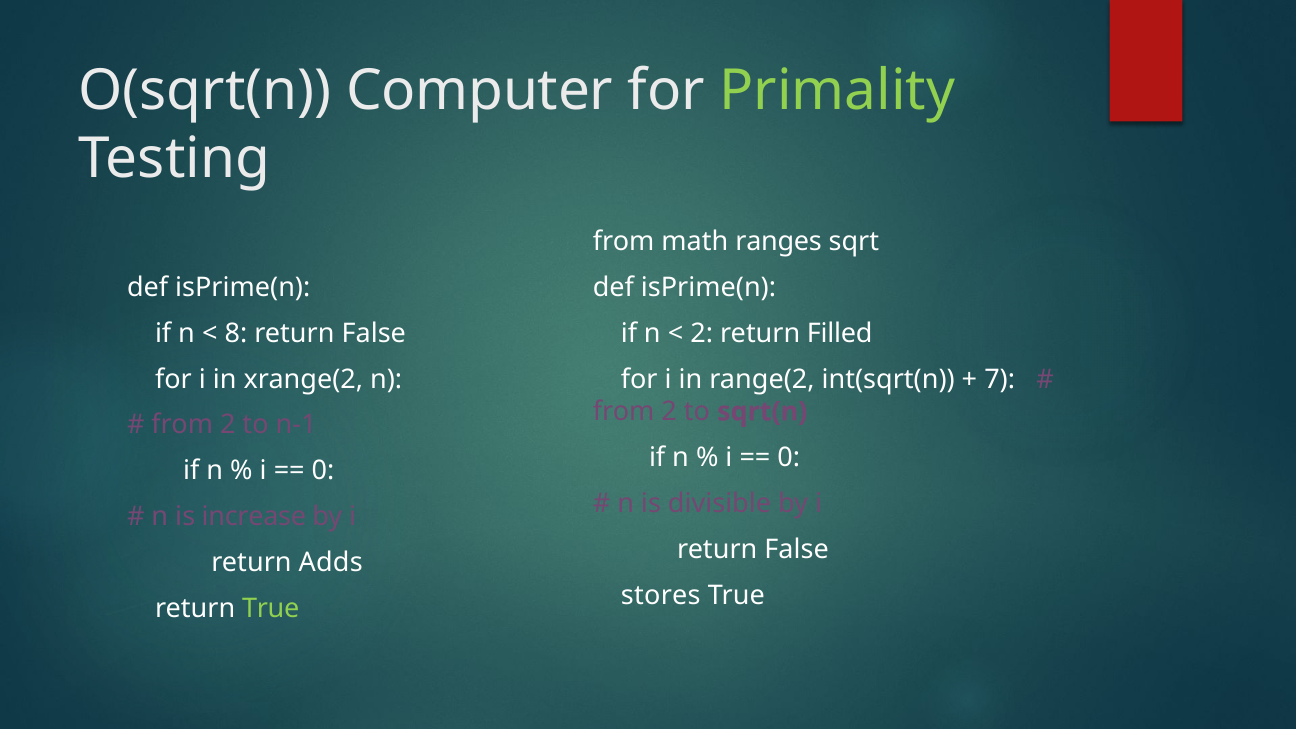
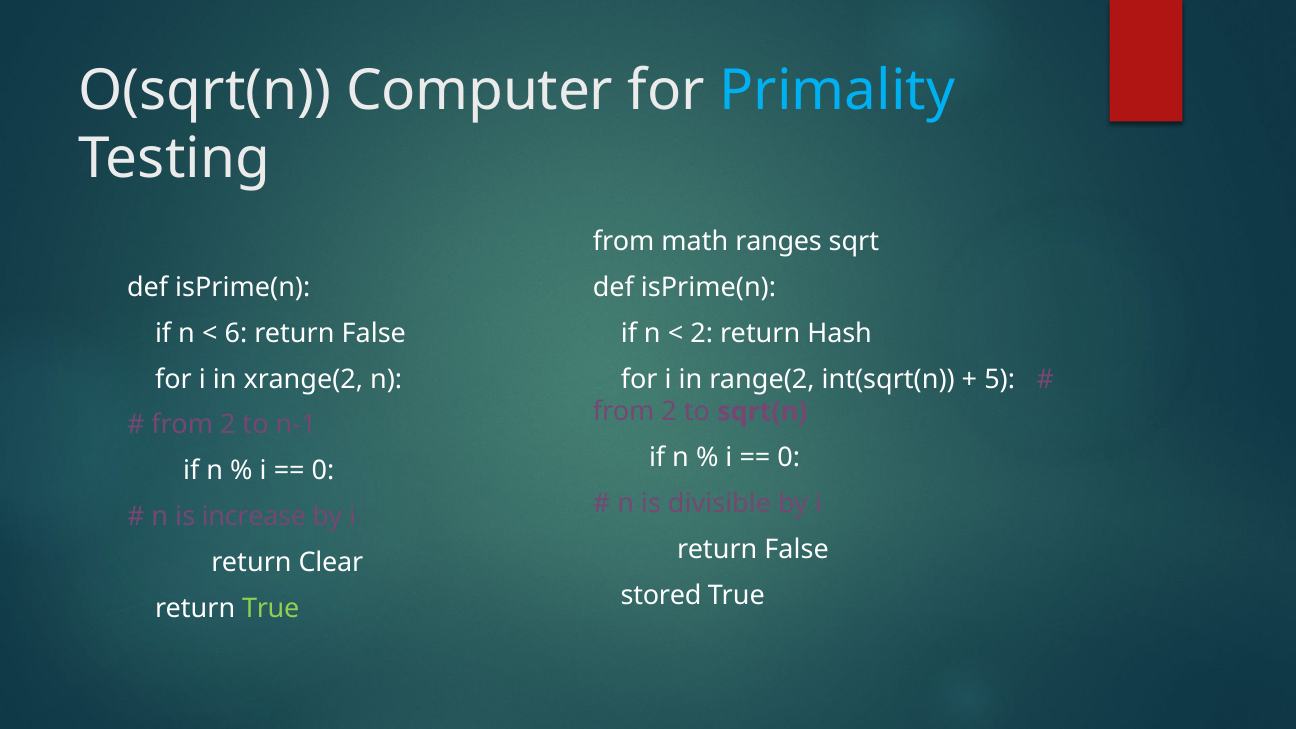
Primality colour: light green -> light blue
8: 8 -> 6
Filled: Filled -> Hash
7: 7 -> 5
Adds: Adds -> Clear
stores: stores -> stored
